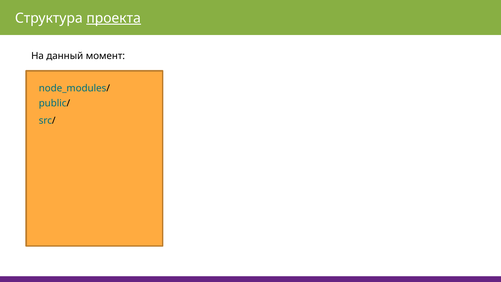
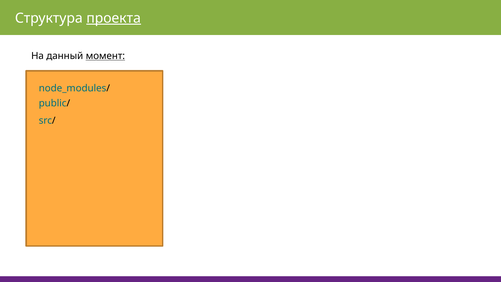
момент underline: none -> present
